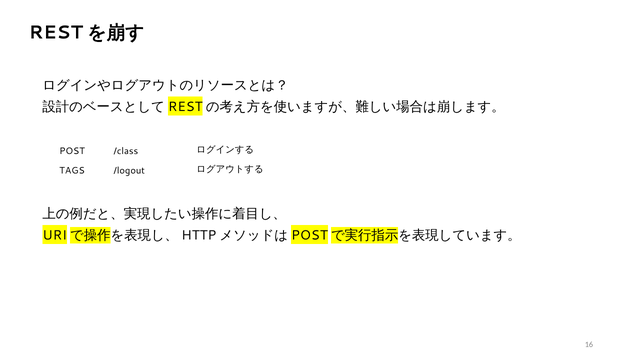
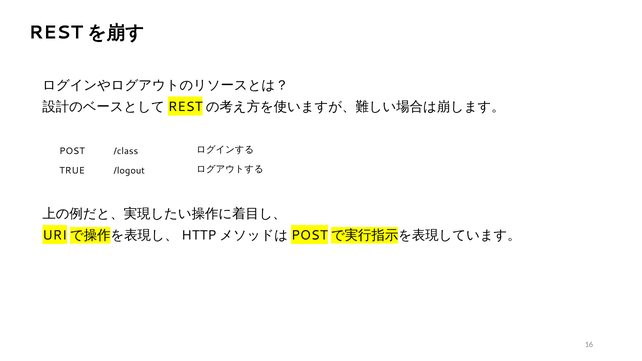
TAGS: TAGS -> TRUE
